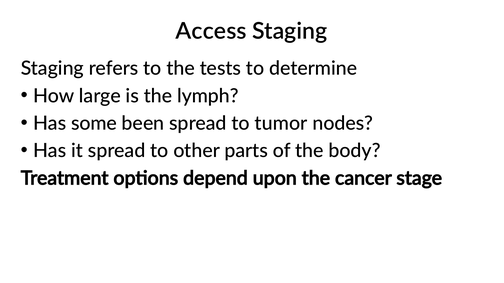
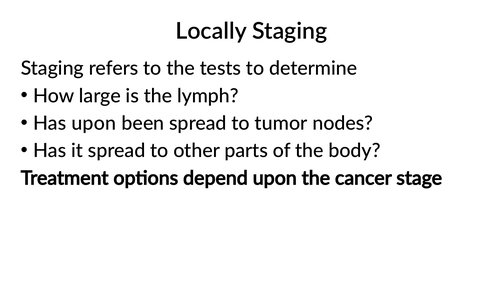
Access: Access -> Locally
Has some: some -> upon
